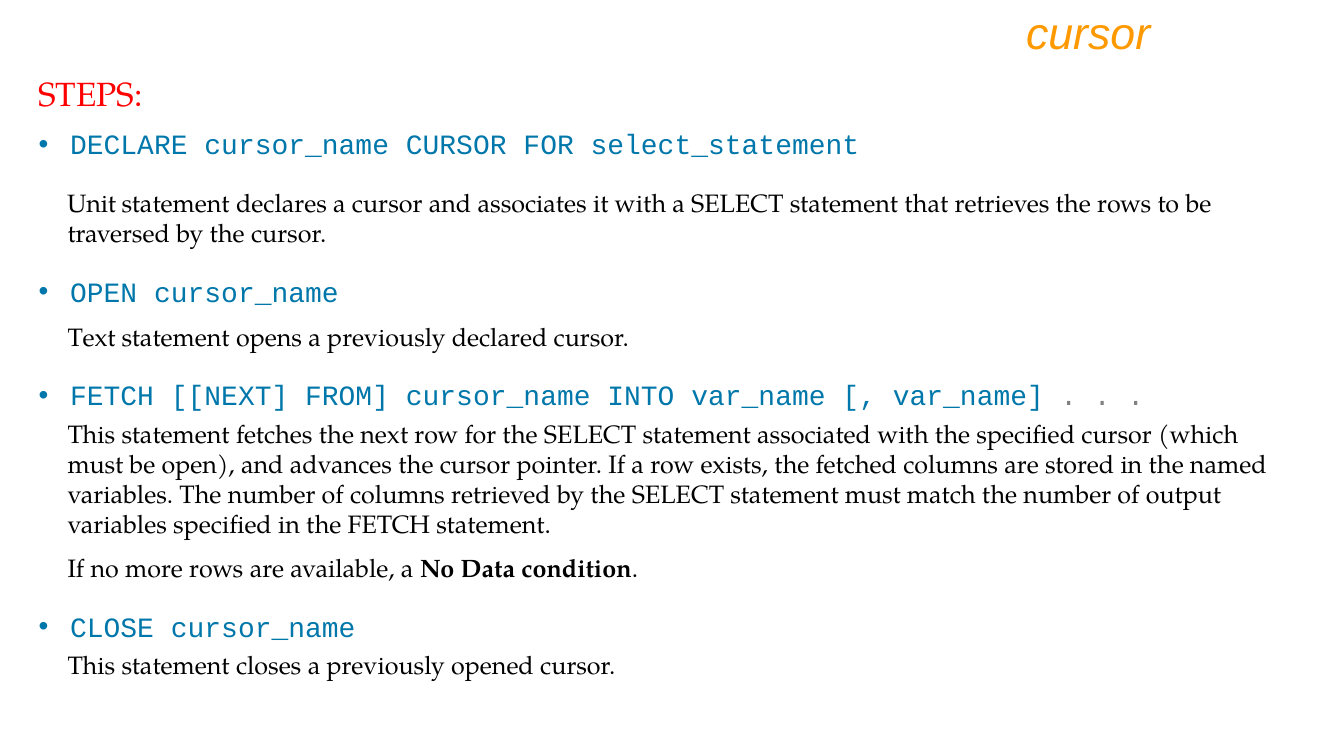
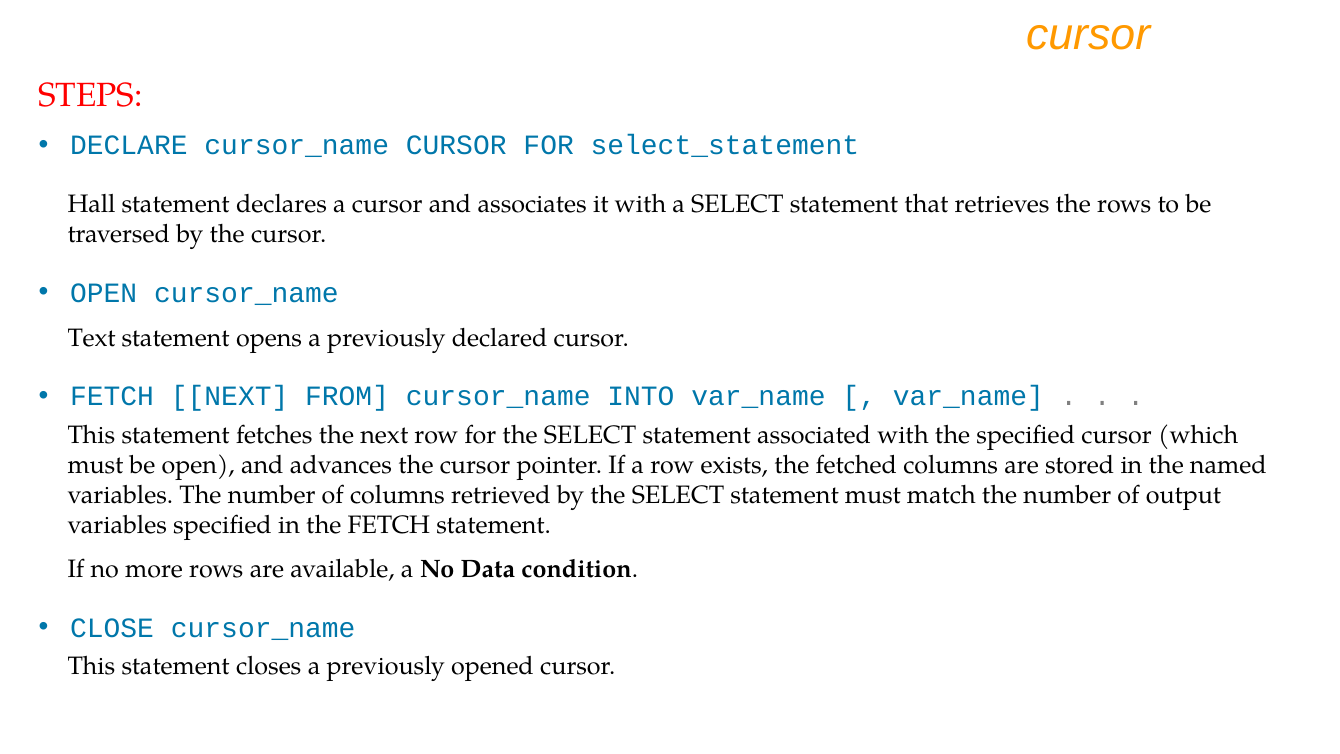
Unit: Unit -> Hall
